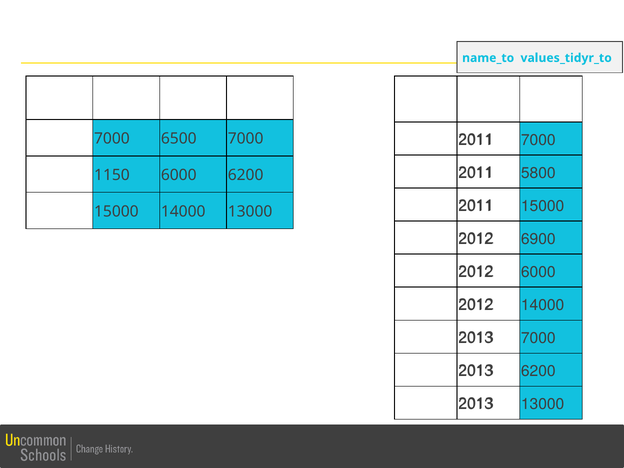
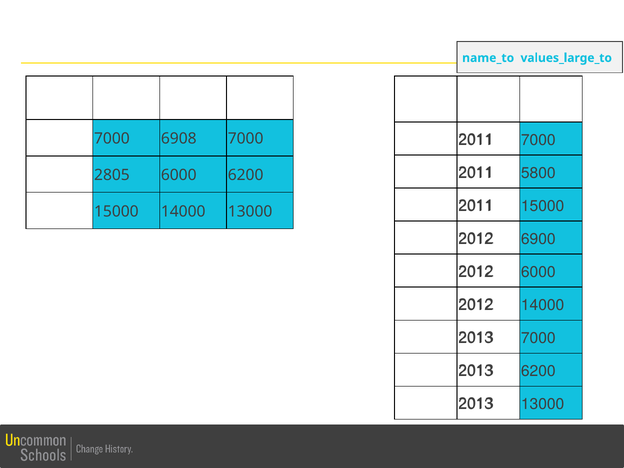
values_tidyr_to: values_tidyr_to -> values_large_to
6500: 6500 -> 6908
1150: 1150 -> 2805
